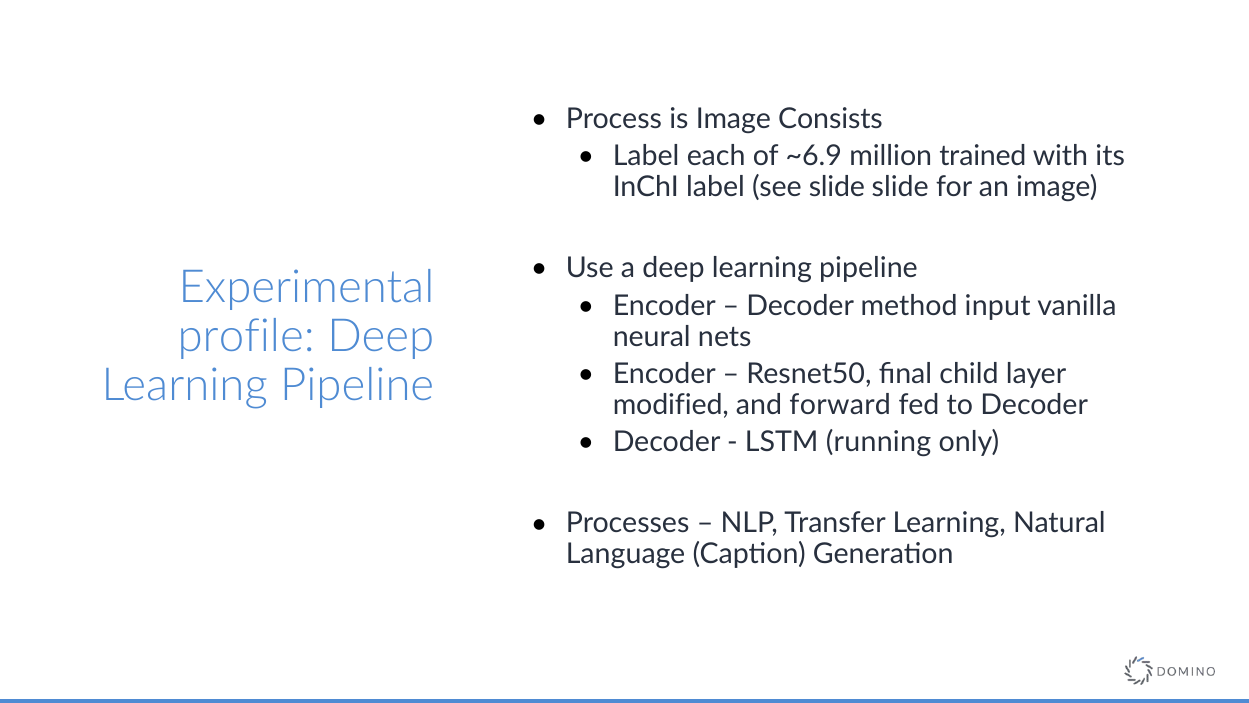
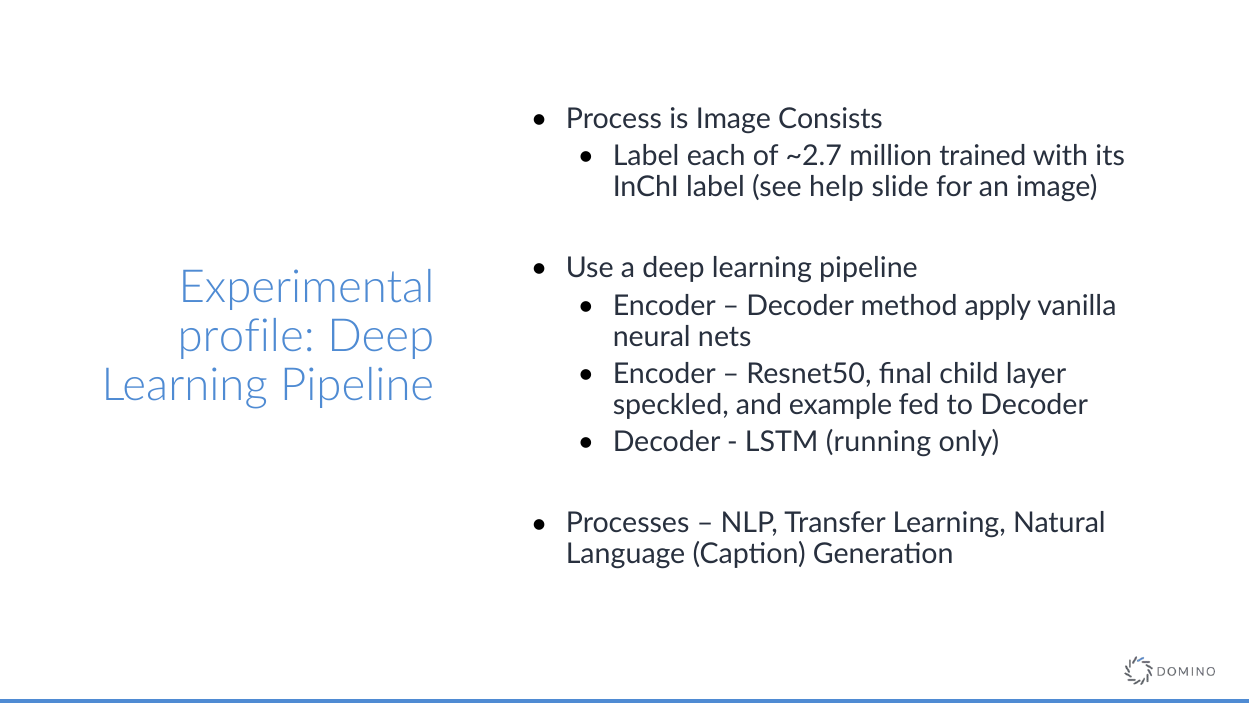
~6.9: ~6.9 -> ~2.7
see slide: slide -> help
input: input -> apply
modified: modified -> speckled
forward: forward -> example
